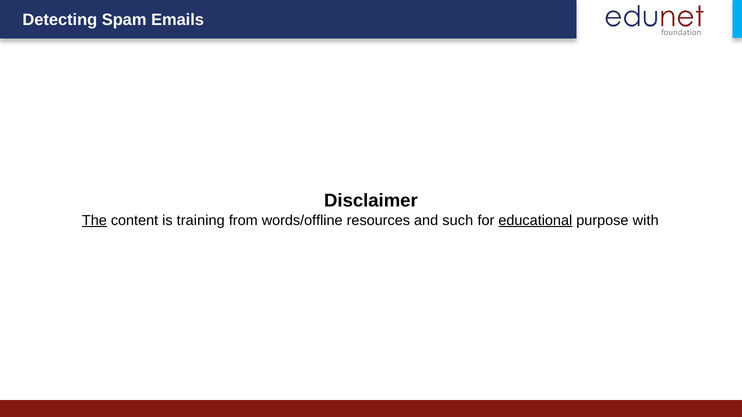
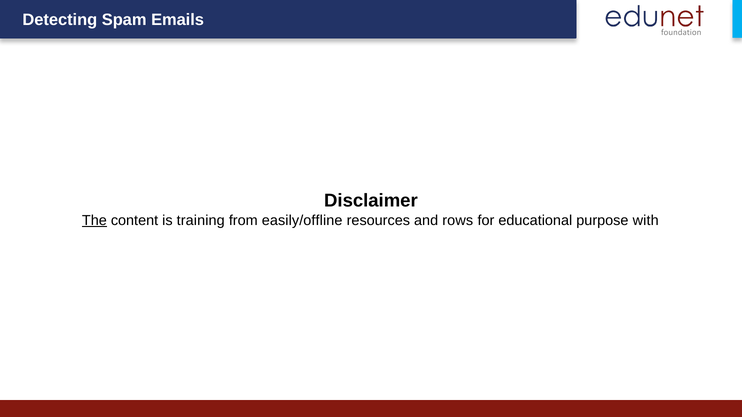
words/offline: words/offline -> easily/offline
such: such -> rows
educational underline: present -> none
